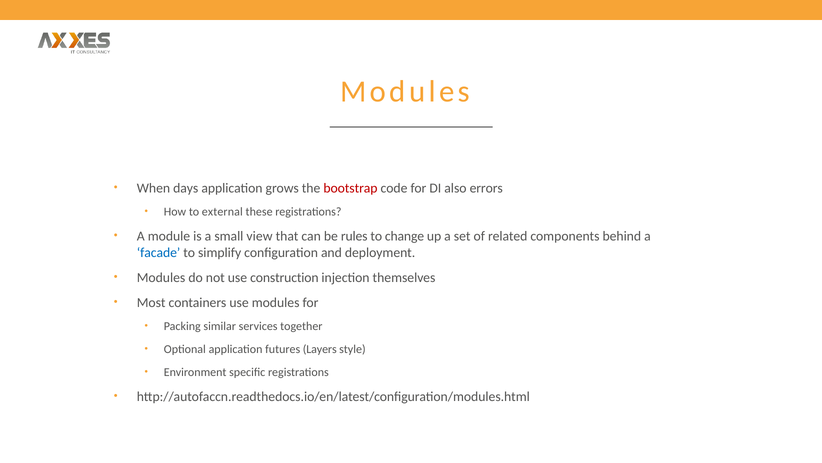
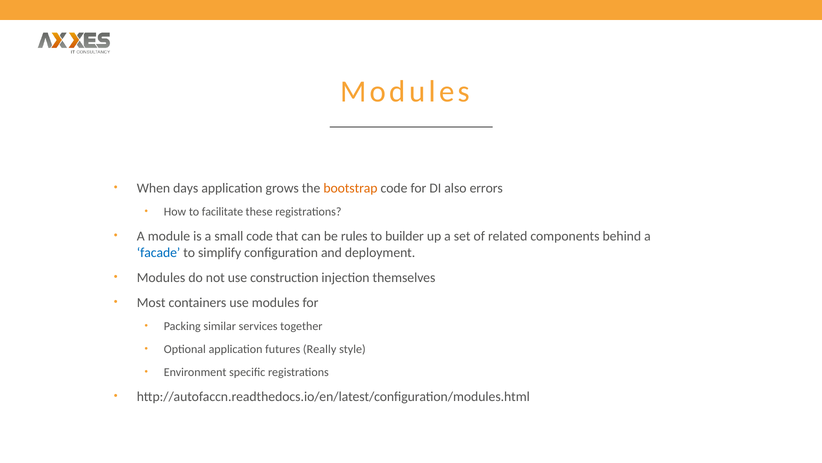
bootstrap colour: red -> orange
external: external -> facilitate
small view: view -> code
change: change -> builder
Layers: Layers -> Really
